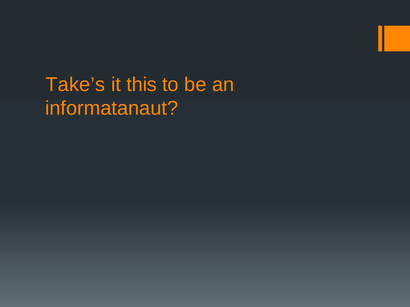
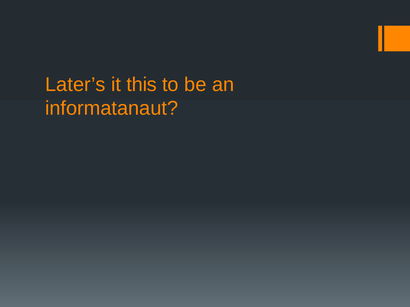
Take’s: Take’s -> Later’s
